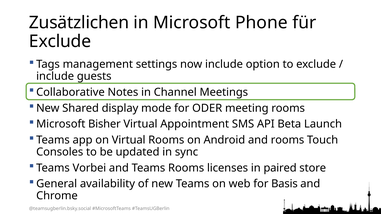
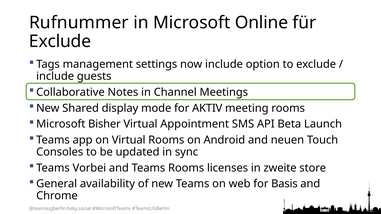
Zusätzlichen: Zusätzlichen -> Rufnummer
Phone: Phone -> Online
ODER: ODER -> AKTIV
and rooms: rooms -> neuen
paired: paired -> zweite
